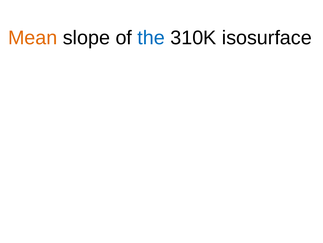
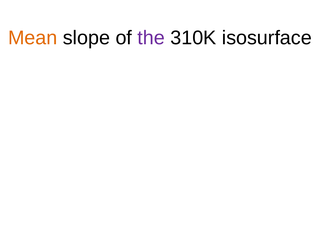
the colour: blue -> purple
